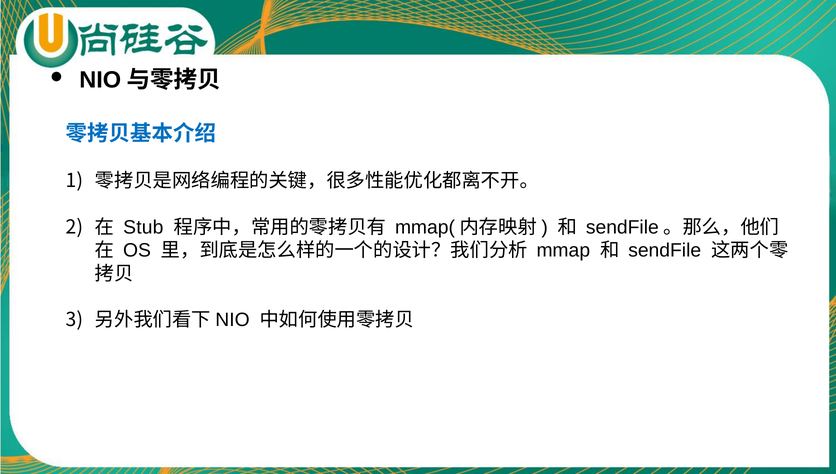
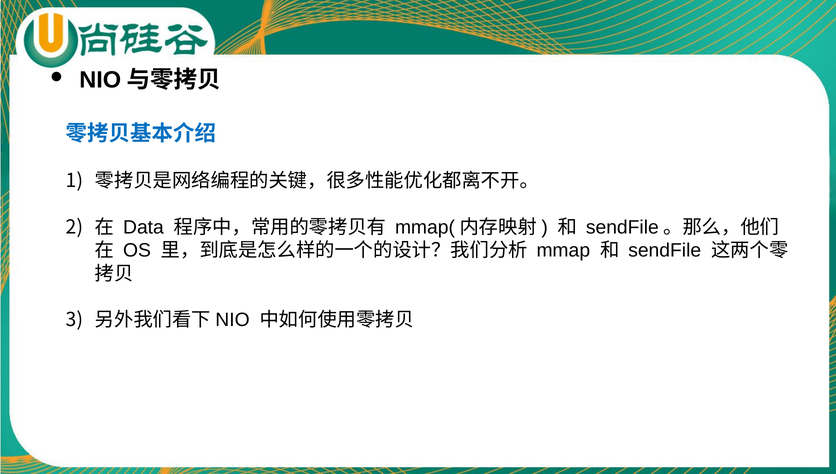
Stub: Stub -> Data
